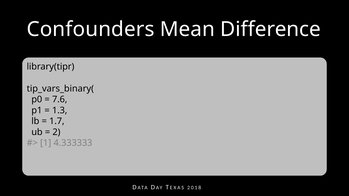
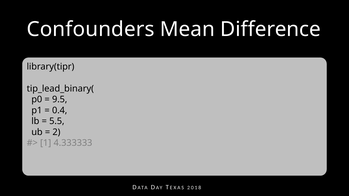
tip_vars_binary(: tip_vars_binary( -> tip_lead_binary(
7.6: 7.6 -> 9.5
1.3: 1.3 -> 0.4
1.7: 1.7 -> 5.5
